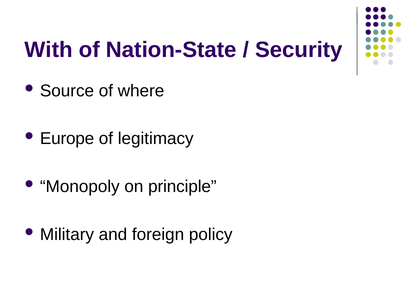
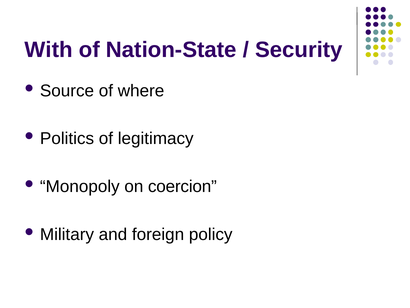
Europe: Europe -> Politics
principle: principle -> coercion
